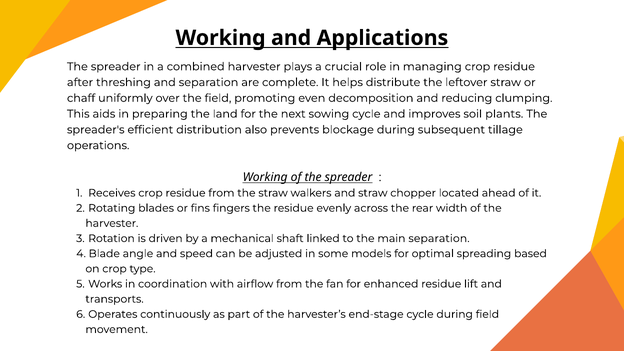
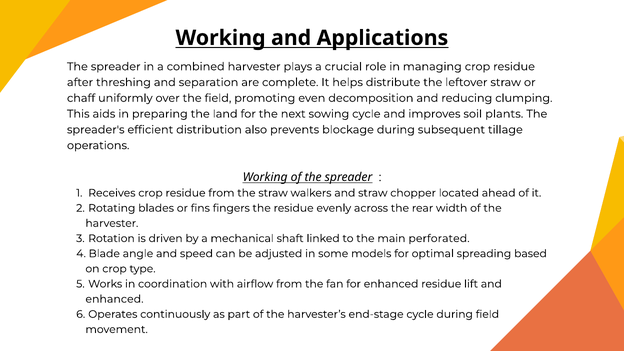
main separation: separation -> perforated
transports at (115, 299): transports -> enhanced
